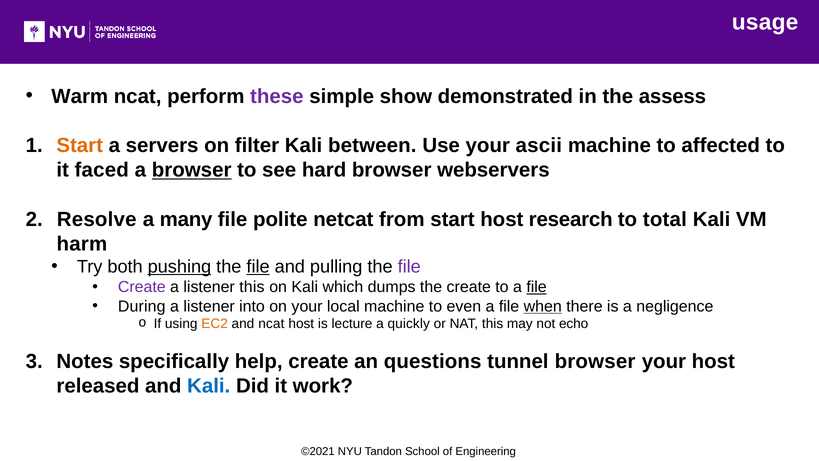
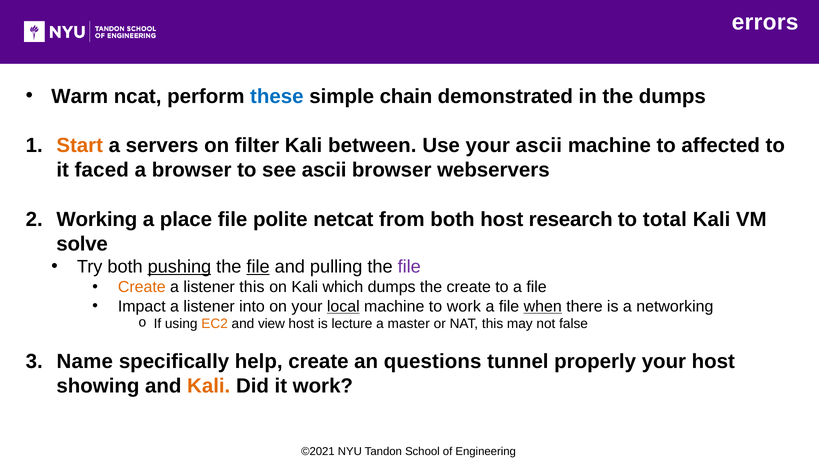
usage: usage -> errors
these colour: purple -> blue
show: show -> chain
the assess: assess -> dumps
browser at (192, 170) underline: present -> none
see hard: hard -> ascii
Resolve: Resolve -> Working
many: many -> place
from start: start -> both
harm: harm -> solve
Create at (142, 287) colour: purple -> orange
file at (537, 287) underline: present -> none
During: During -> Impact
local underline: none -> present
to even: even -> work
negligence: negligence -> networking
and ncat: ncat -> view
quickly: quickly -> master
echo: echo -> false
Notes: Notes -> Name
tunnel browser: browser -> properly
released: released -> showing
Kali at (209, 386) colour: blue -> orange
